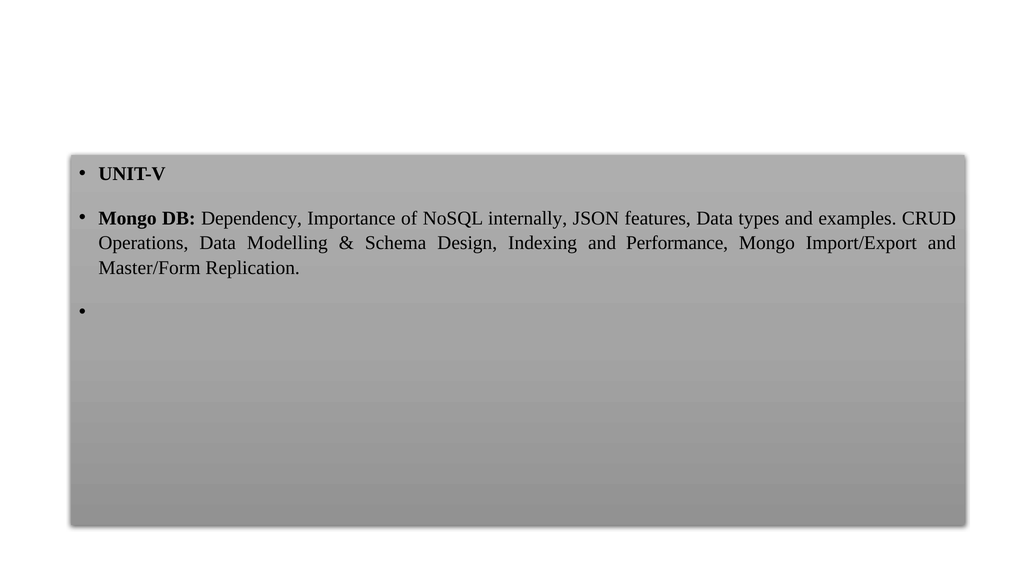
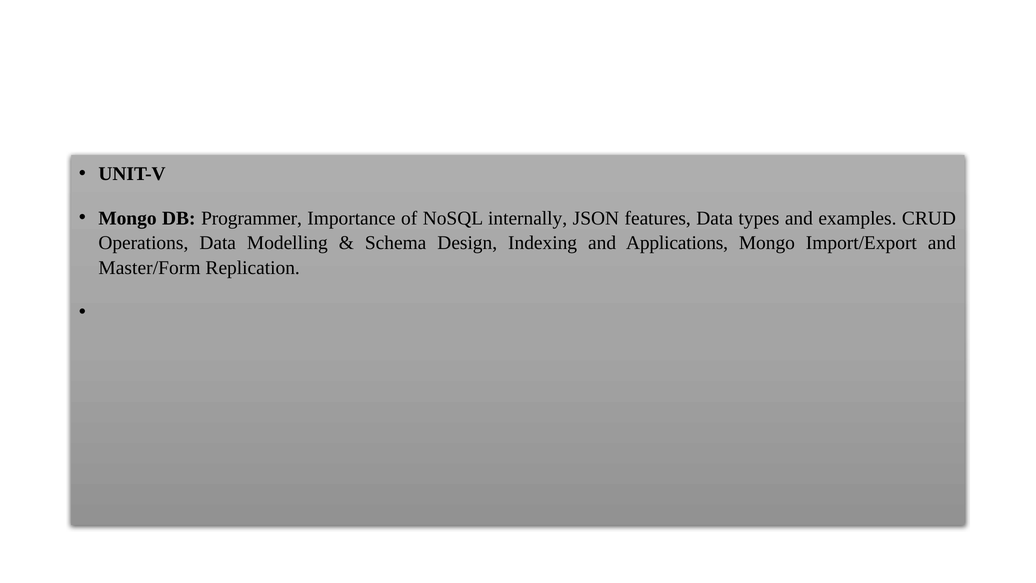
Dependency: Dependency -> Programmer
Performance: Performance -> Applications
